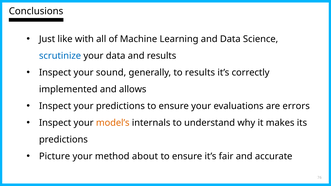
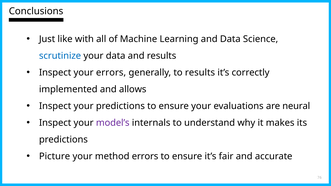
your sound: sound -> errors
errors: errors -> neural
model’s colour: orange -> purple
method about: about -> errors
